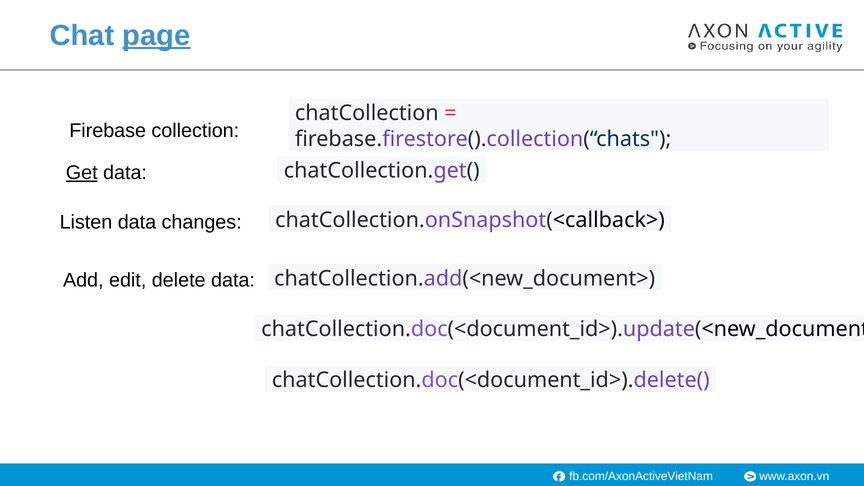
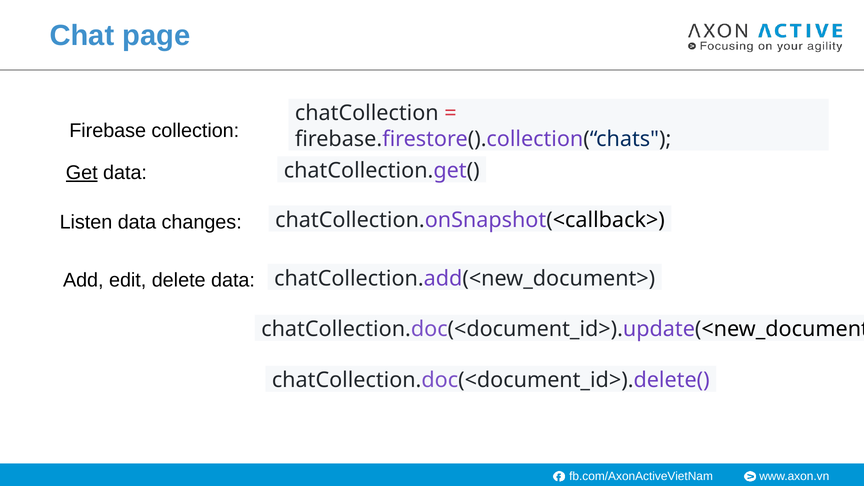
page underline: present -> none
